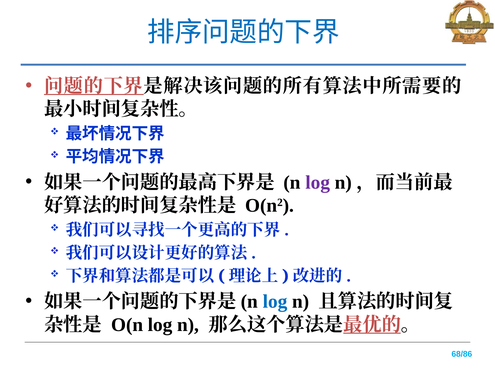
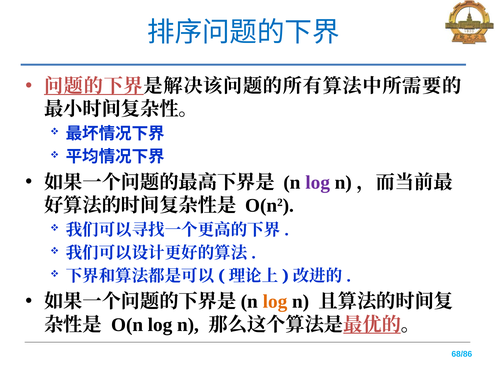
log at (275, 302) colour: blue -> orange
